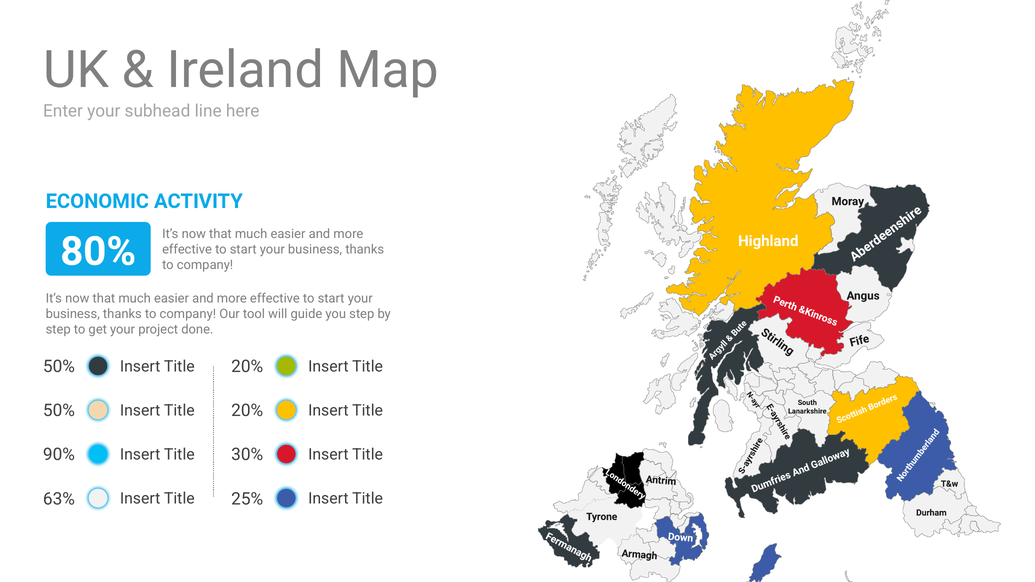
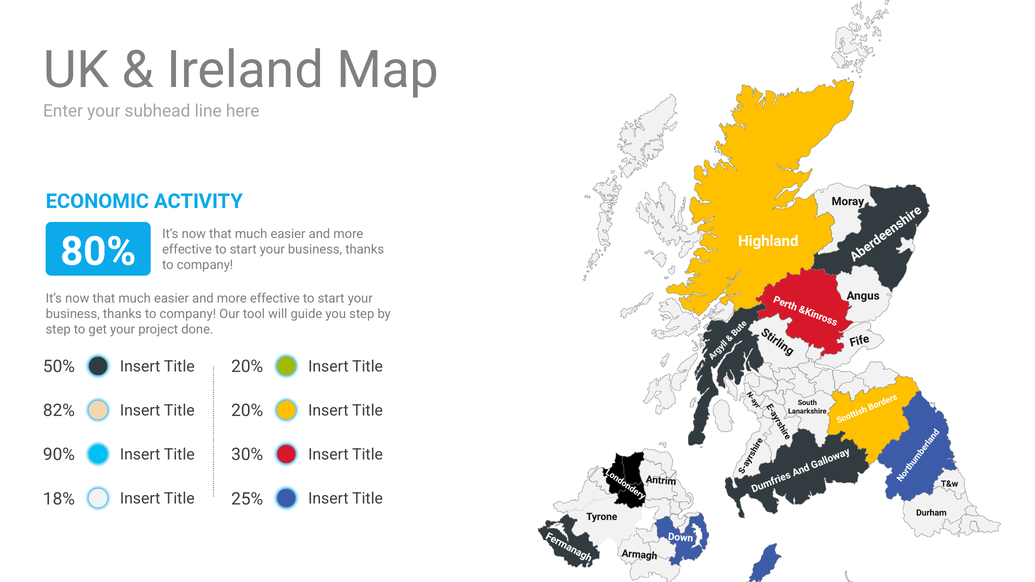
50% at (59, 411): 50% -> 82%
63%: 63% -> 18%
